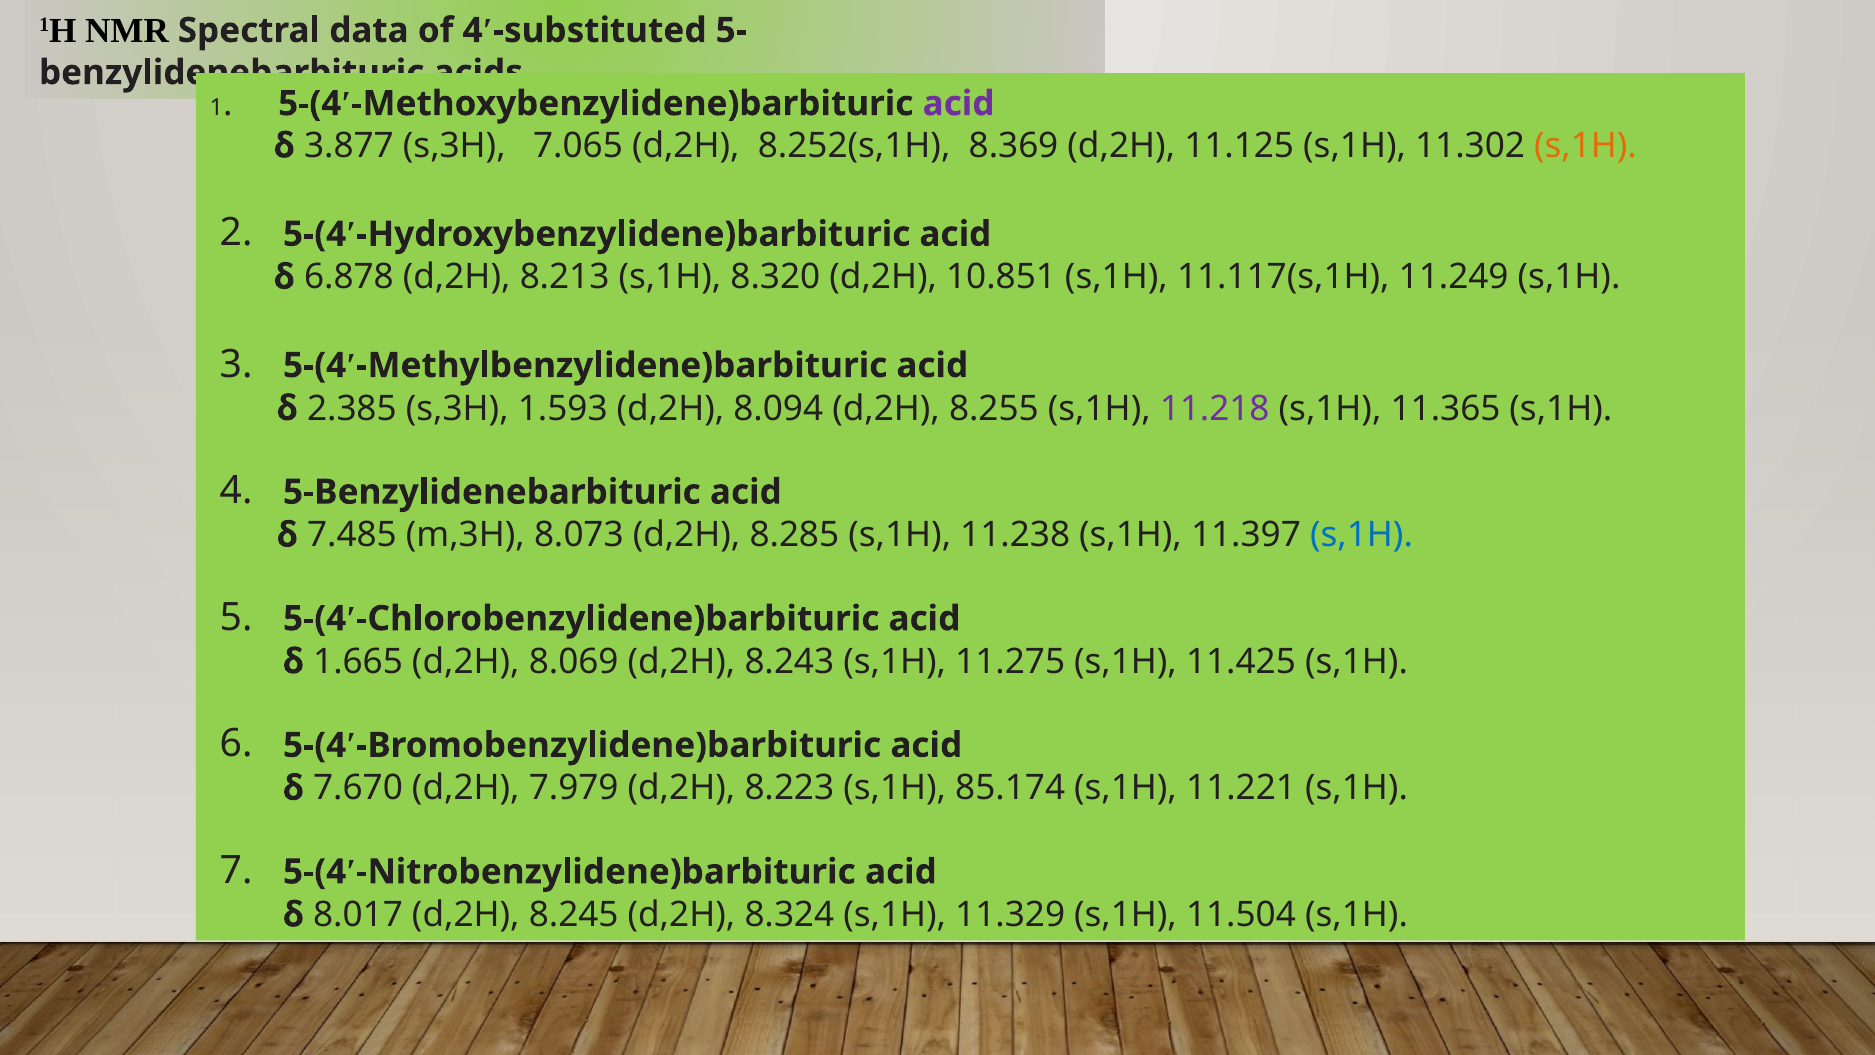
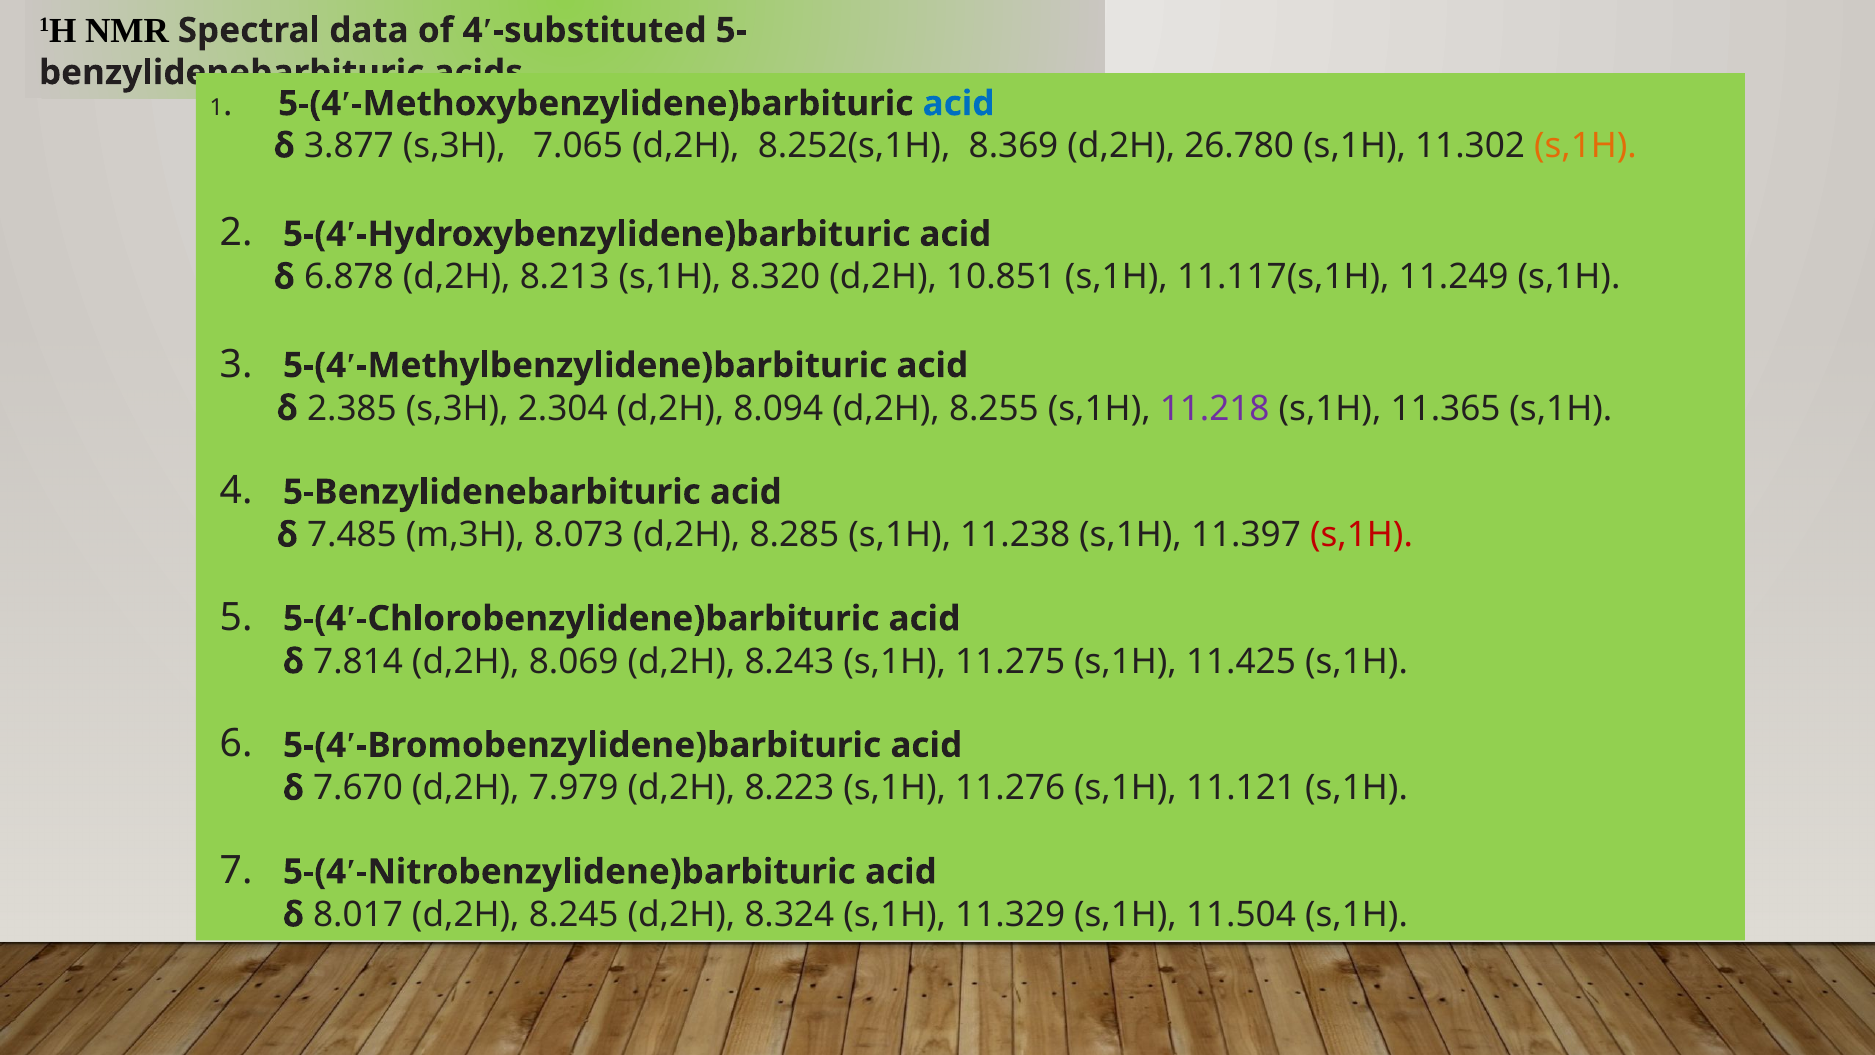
acid at (959, 104) colour: purple -> blue
11.125: 11.125 -> 26.780
1.593: 1.593 -> 2.304
s,1H at (1362, 535) colour: blue -> red
1.665: 1.665 -> 7.814
85.174: 85.174 -> 11.276
11.221: 11.221 -> 11.121
